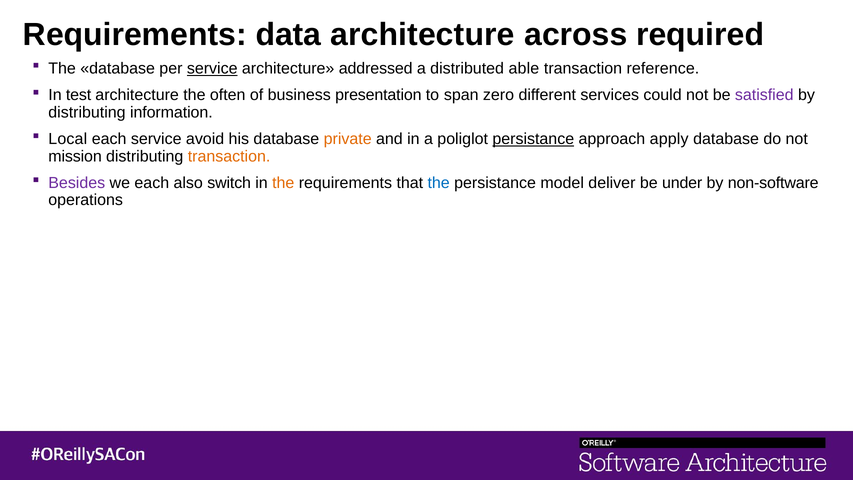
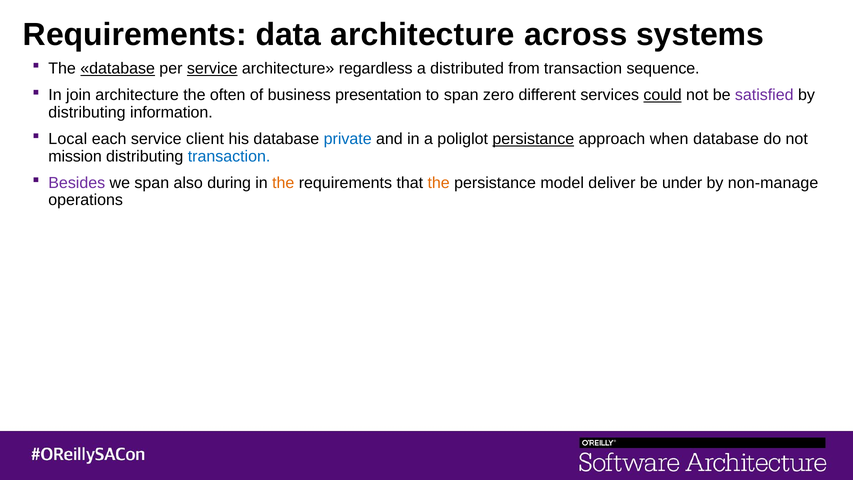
required: required -> systems
database at (118, 68) underline: none -> present
addressed: addressed -> regardless
able: able -> from
reference: reference -> sequence
test: test -> join
could underline: none -> present
avoid: avoid -> client
private colour: orange -> blue
apply: apply -> when
transaction at (229, 156) colour: orange -> blue
we each: each -> span
switch: switch -> during
the at (439, 183) colour: blue -> orange
non-software: non-software -> non-manage
